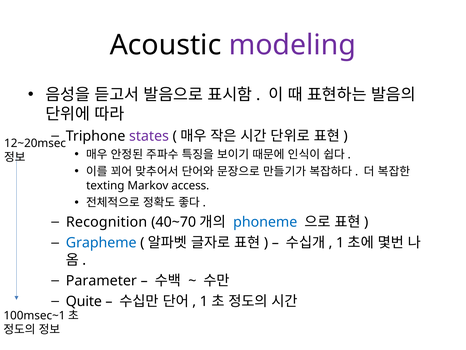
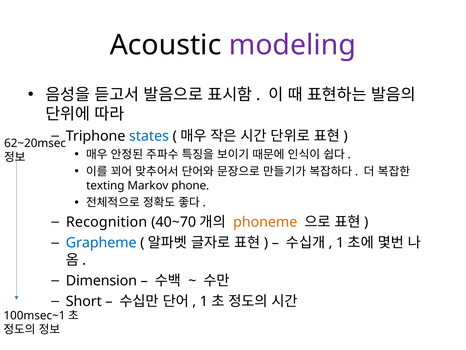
states colour: purple -> blue
12~20msec: 12~20msec -> 62~20msec
access: access -> phone
phoneme colour: blue -> orange
Parameter: Parameter -> Dimension
Quite: Quite -> Short
